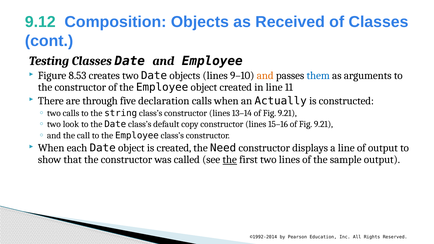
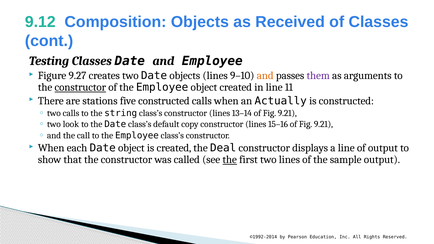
8.53: 8.53 -> 9.27
them colour: blue -> purple
constructor at (80, 87) underline: none -> present
through: through -> stations
five declaration: declaration -> constructed
Need: Need -> Deal
